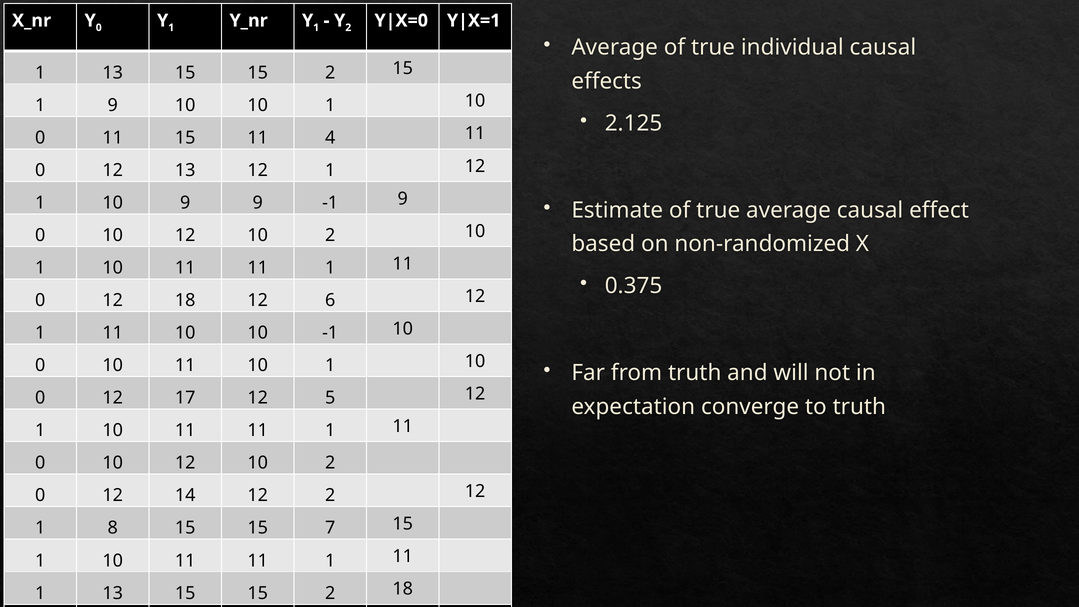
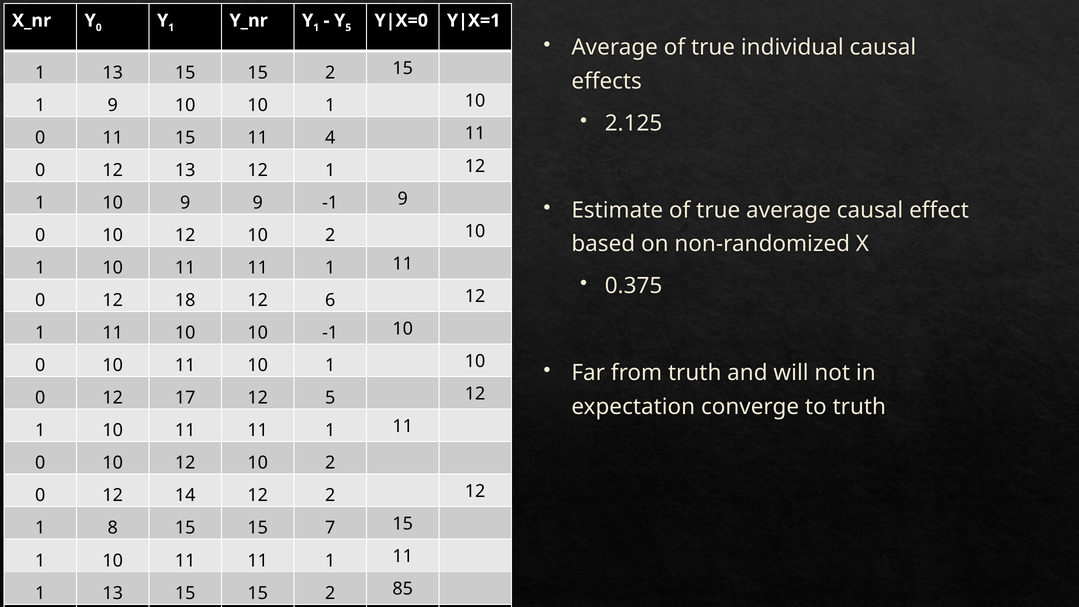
Y 2: 2 -> 5
18 at (403, 589): 18 -> 85
